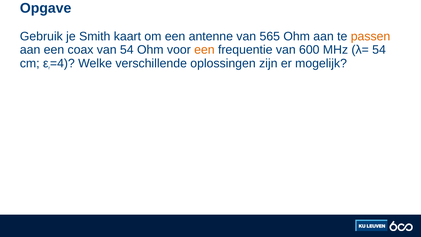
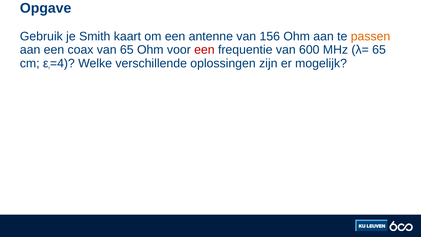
565: 565 -> 156
van 54: 54 -> 65
een at (204, 50) colour: orange -> red
λ= 54: 54 -> 65
